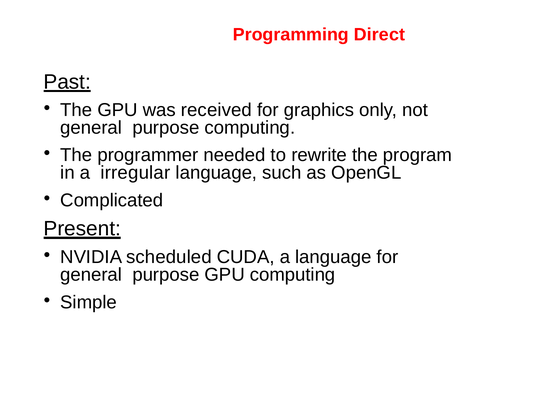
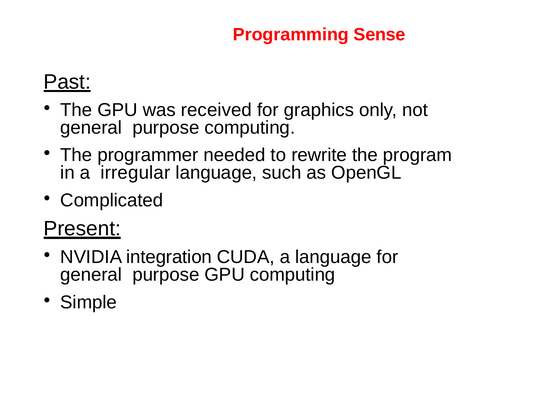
Direct: Direct -> Sense
scheduled: scheduled -> integration
